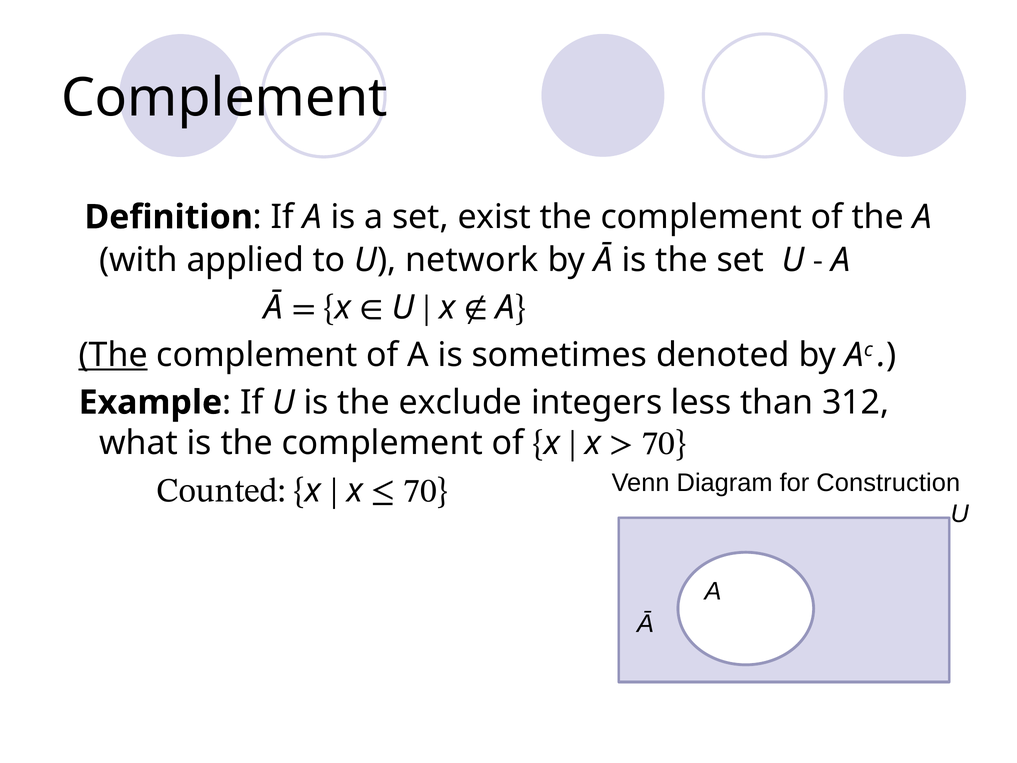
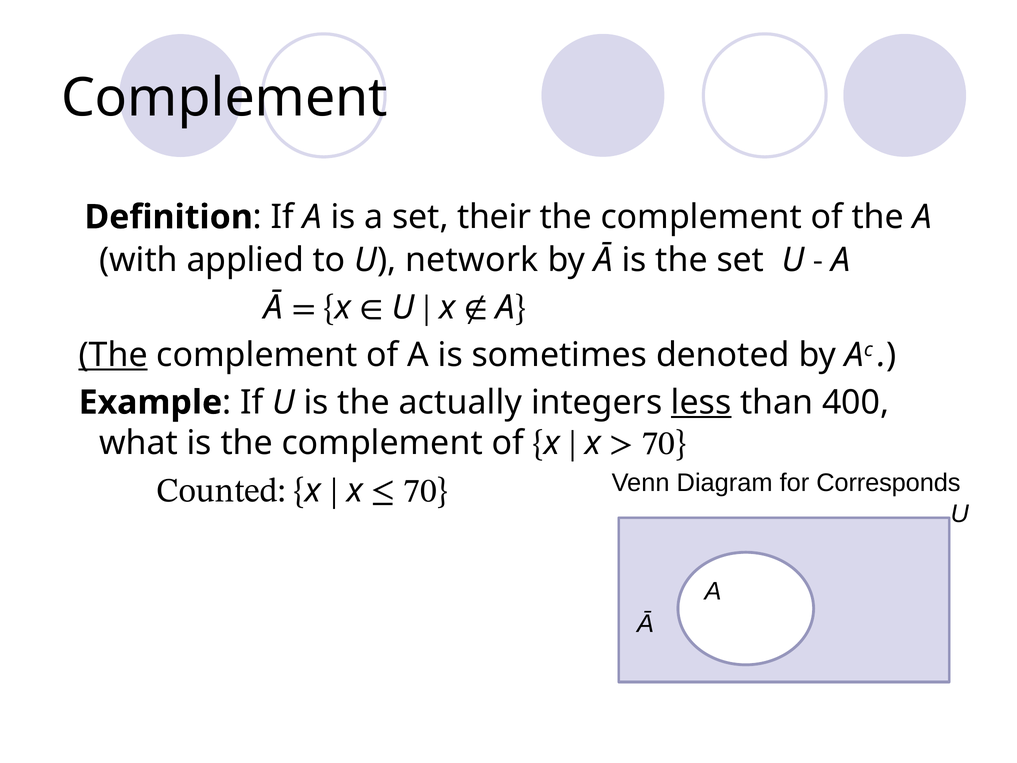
exist: exist -> their
exclude: exclude -> actually
less underline: none -> present
312: 312 -> 400
Construction: Construction -> Corresponds
